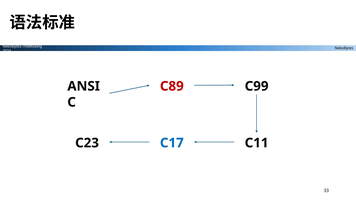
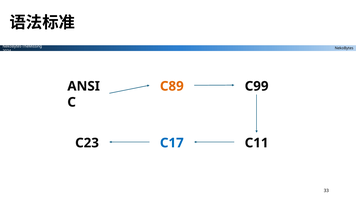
C89 colour: red -> orange
